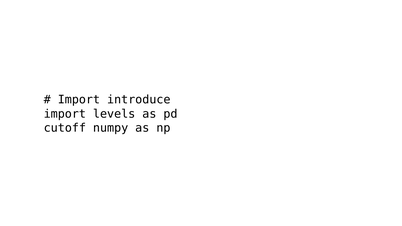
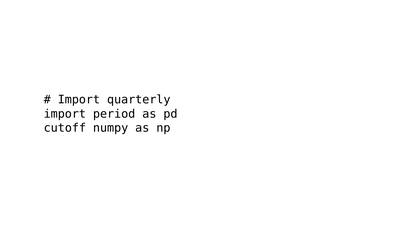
introduce: introduce -> quarterly
levels: levels -> period
